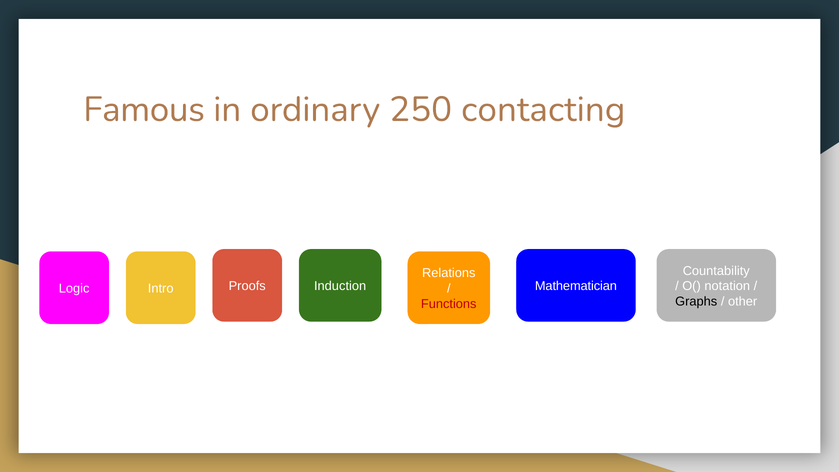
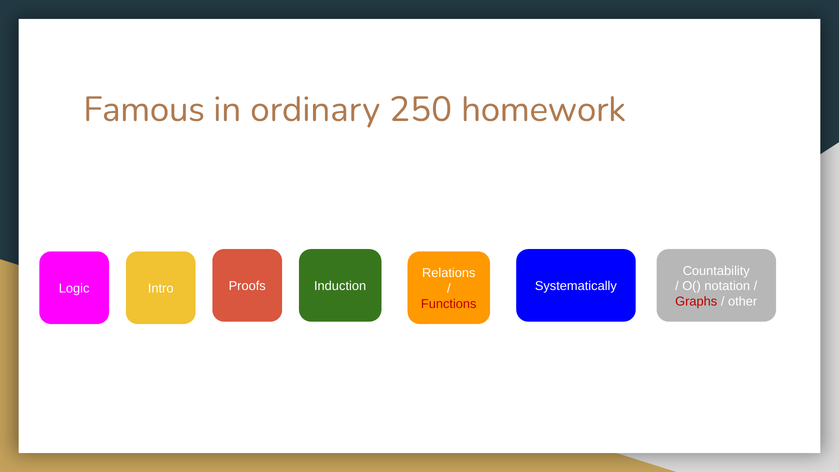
contacting: contacting -> homework
Mathematician: Mathematician -> Systematically
Graphs colour: black -> red
